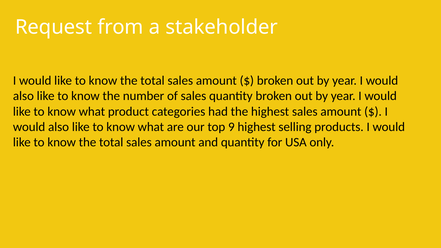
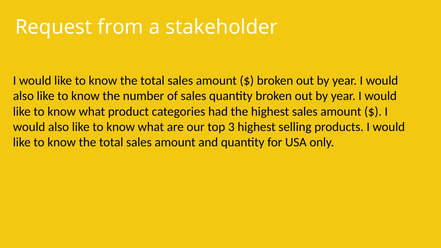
9: 9 -> 3
